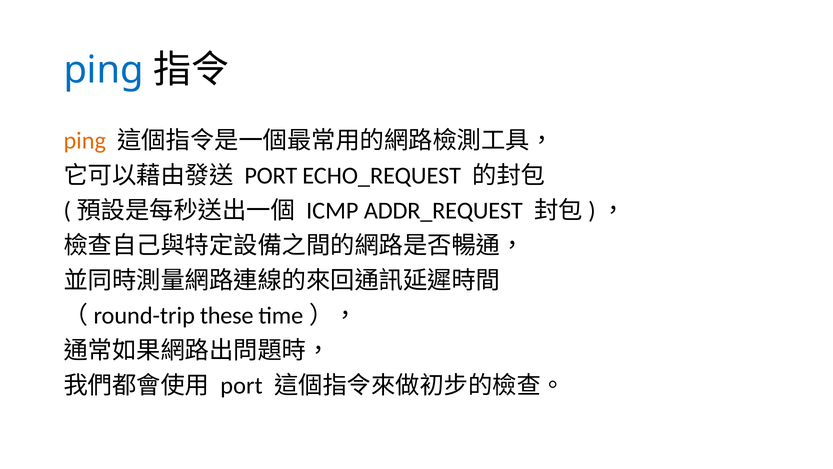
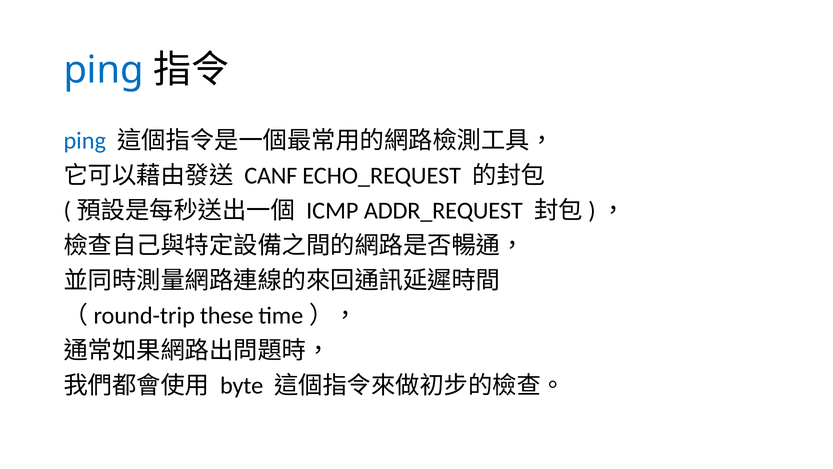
ping at (85, 141) colour: orange -> blue
PORT at (271, 176): PORT -> CANF
port at (241, 385): port -> byte
